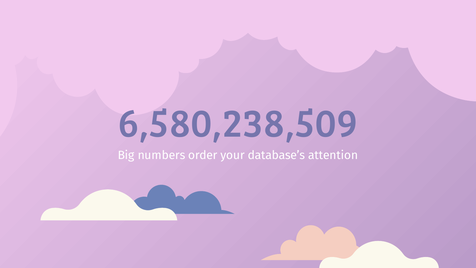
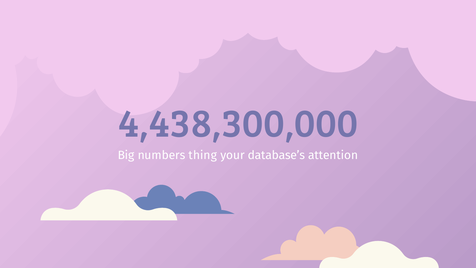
6,580,238,509: 6,580,238,509 -> 4,438,300,000
order: order -> thing
